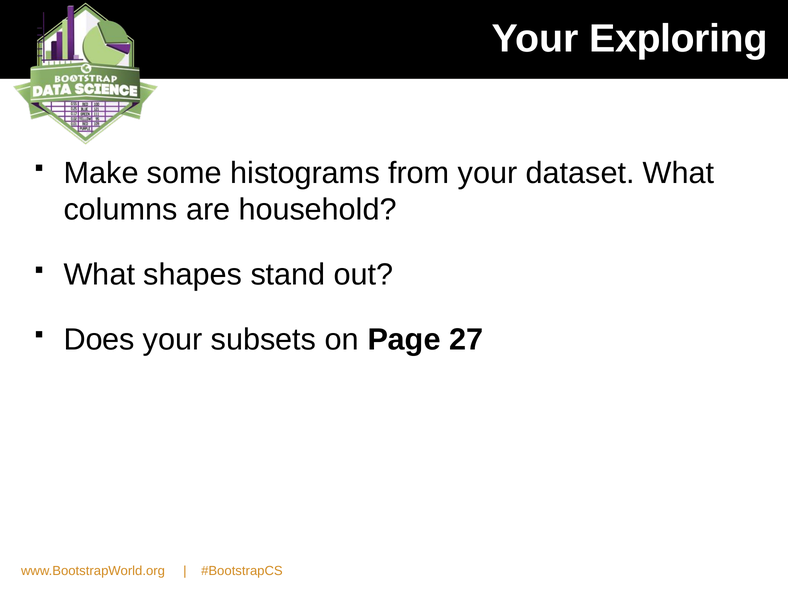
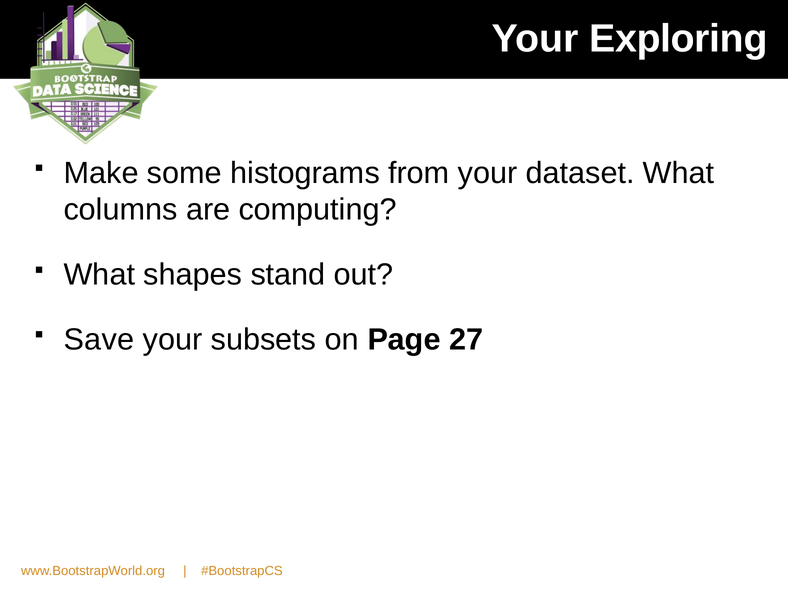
household: household -> computing
Does: Does -> Save
